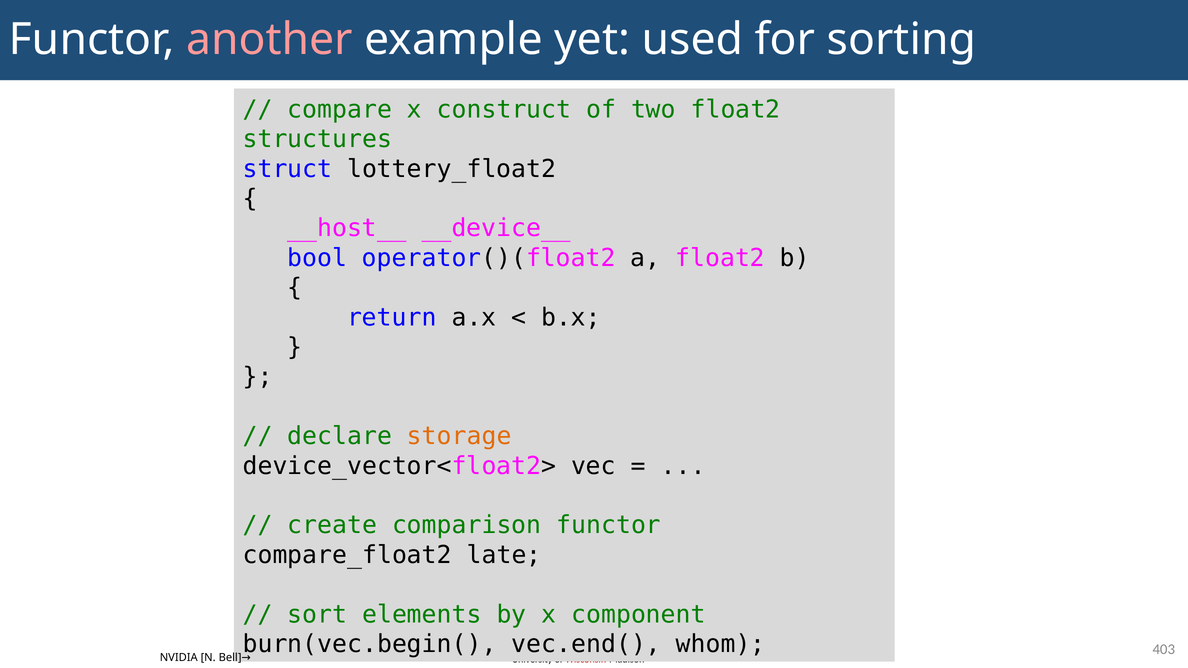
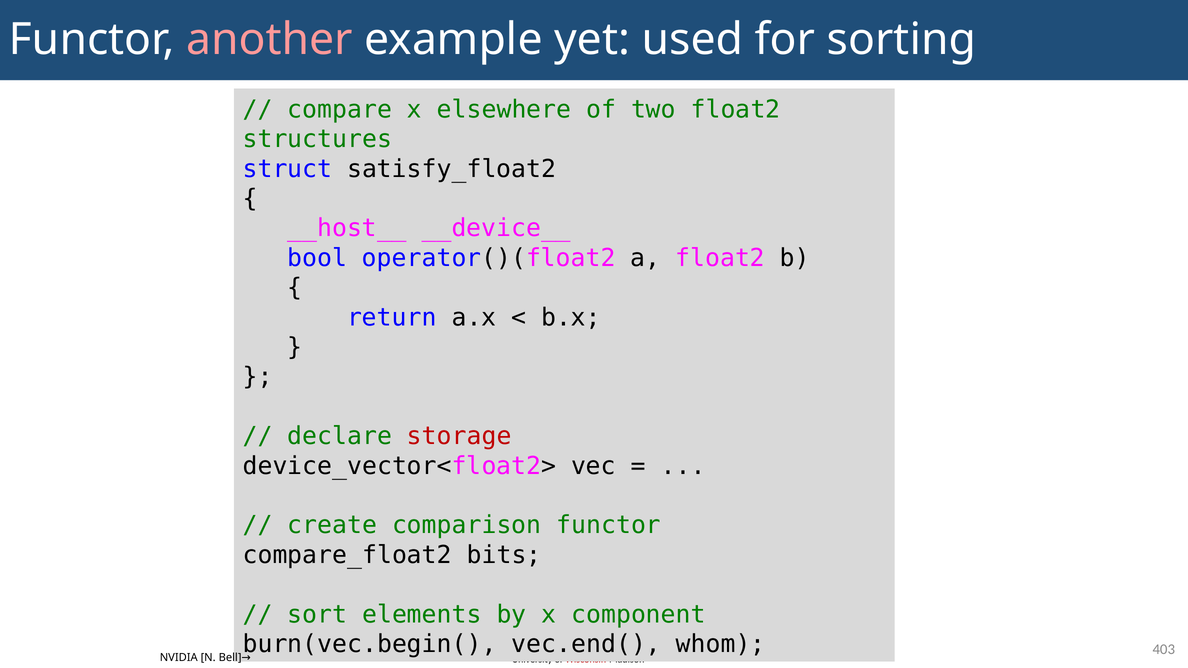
construct: construct -> elsewhere
lottery_float2: lottery_float2 -> satisfy_float2
storage colour: orange -> red
late: late -> bits
